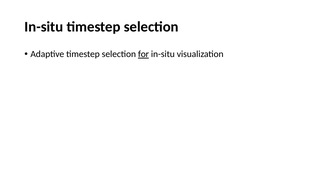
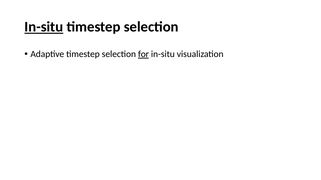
In-situ at (44, 27) underline: none -> present
